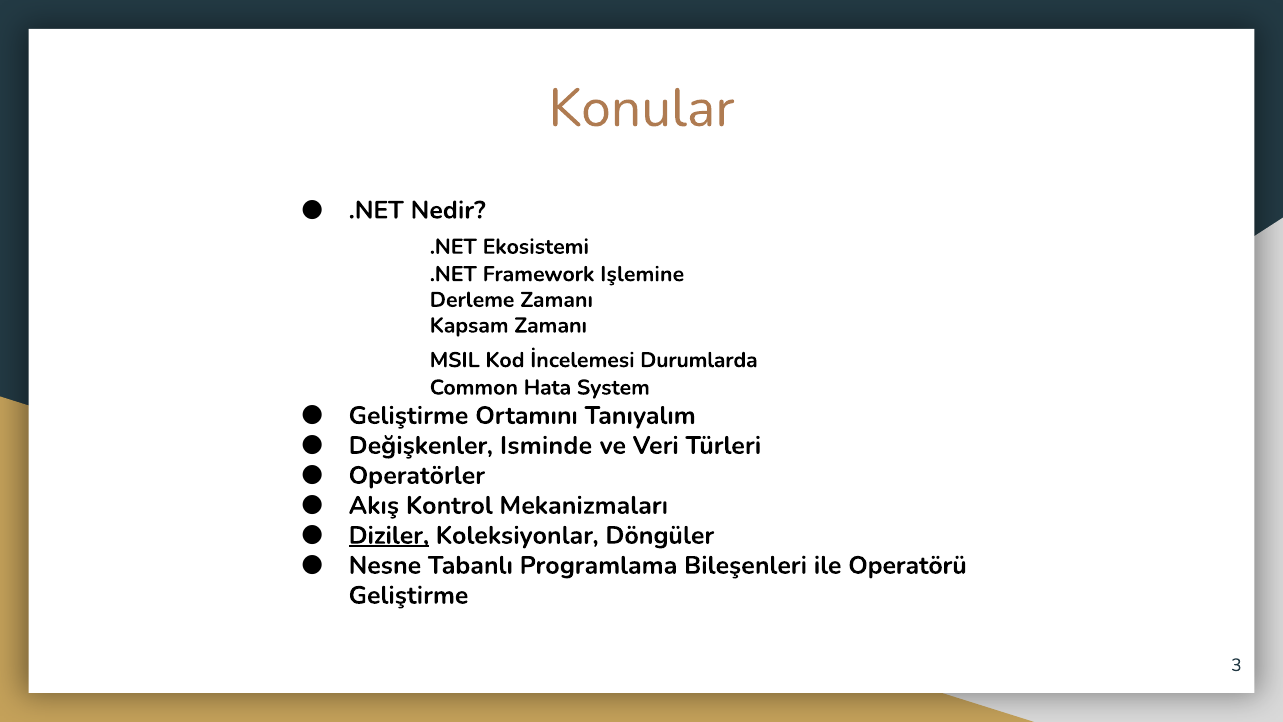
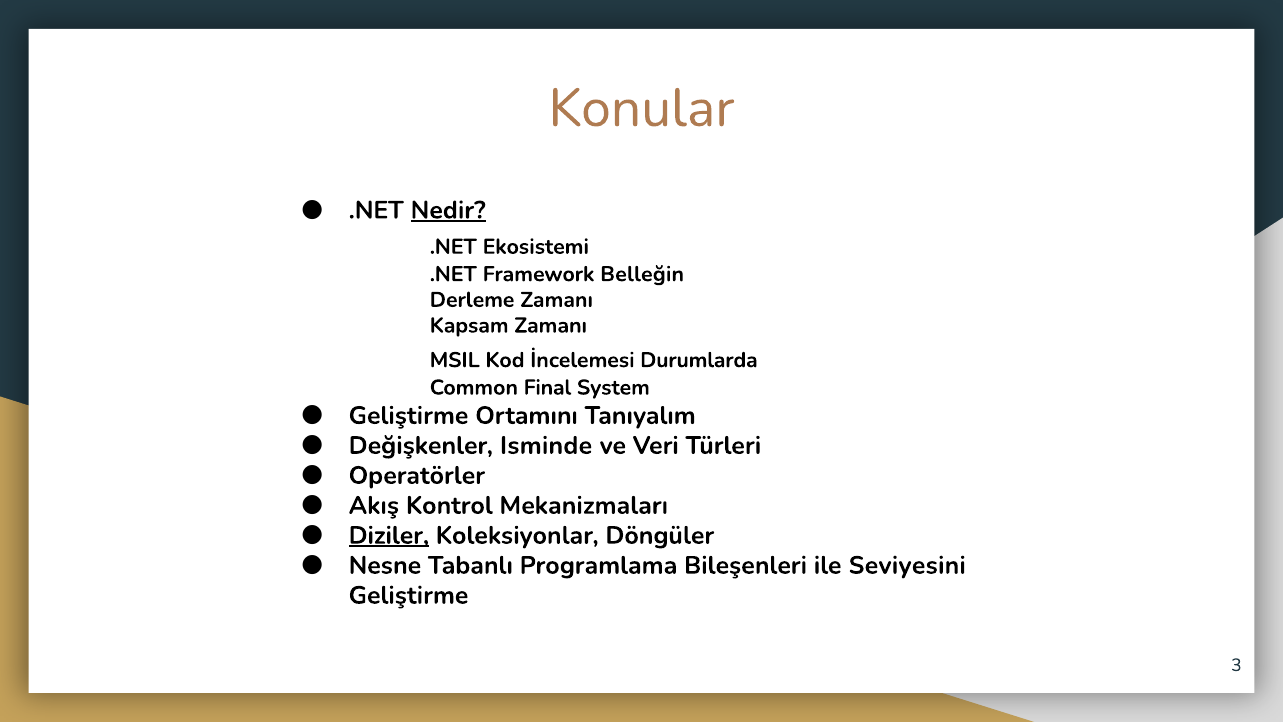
Nedir underline: none -> present
Işlemine: Işlemine -> Belleğin
Hata: Hata -> Final
Operatörü: Operatörü -> Seviyesini
